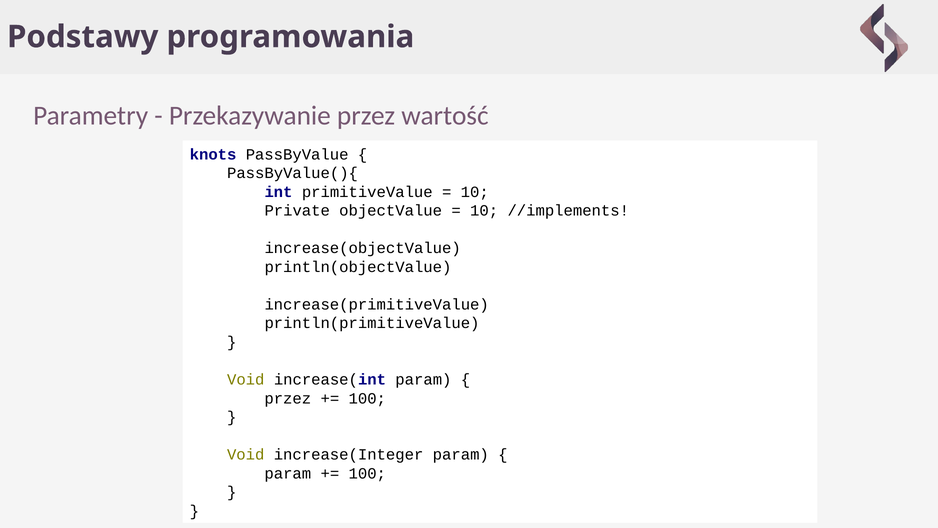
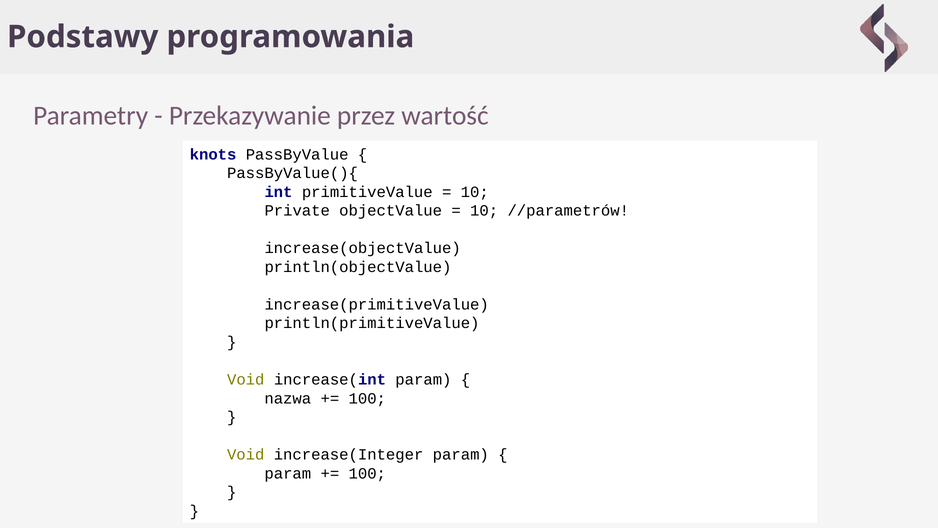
//implements: //implements -> //parametrów
przez at (288, 398): przez -> nazwa
